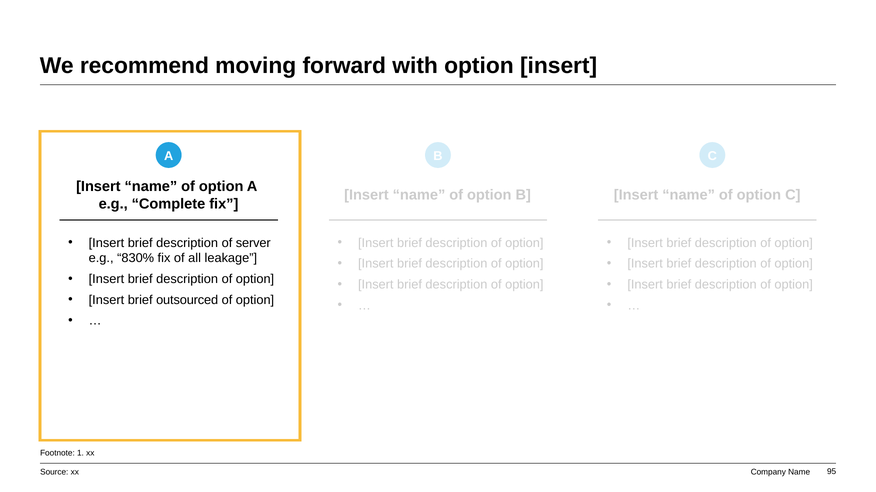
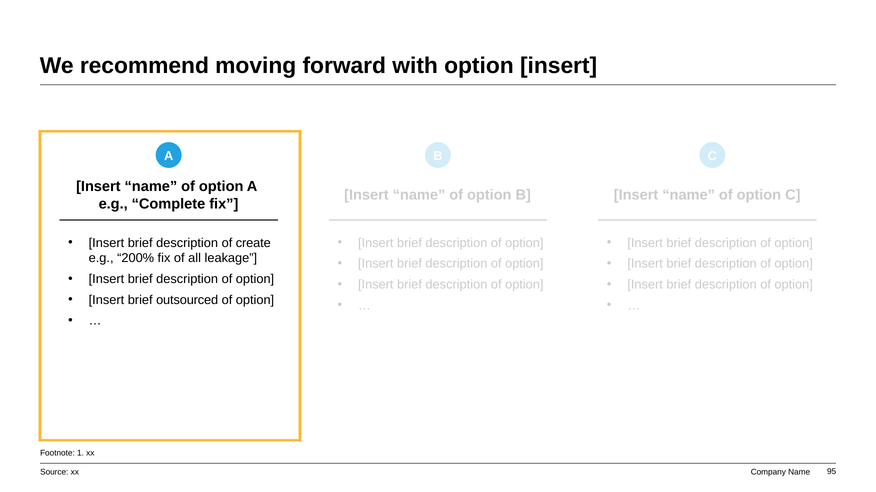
server: server -> create
830%: 830% -> 200%
